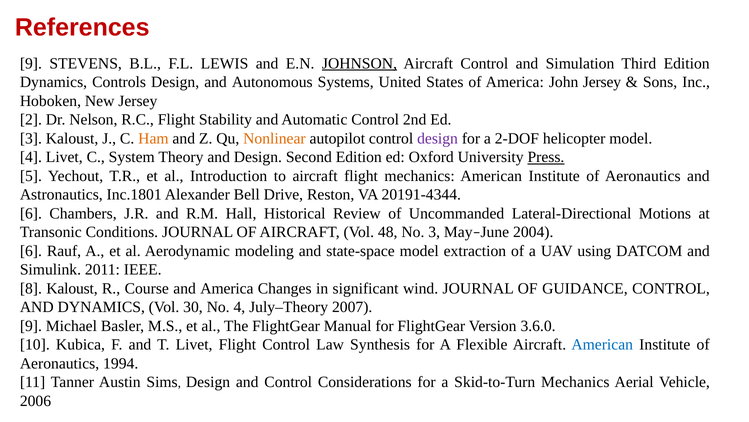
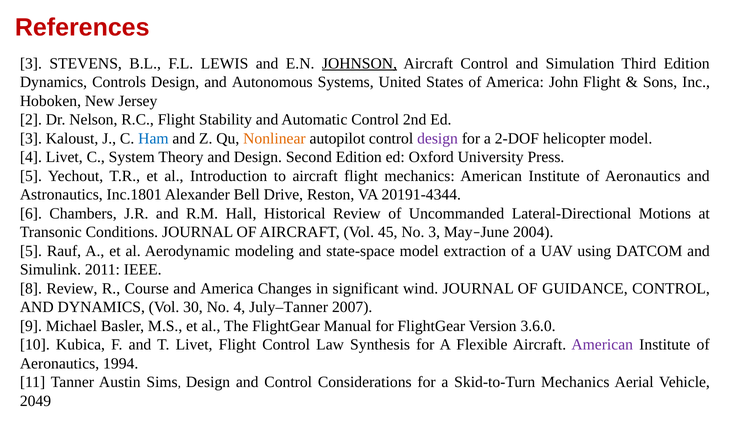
9 at (31, 63): 9 -> 3
John Jersey: Jersey -> Flight
Ham colour: orange -> blue
Press underline: present -> none
48: 48 -> 45
6 at (31, 251): 6 -> 5
8 Kaloust: Kaloust -> Review
July–Theory: July–Theory -> July–Tanner
American at (602, 344) colour: blue -> purple
2006: 2006 -> 2049
